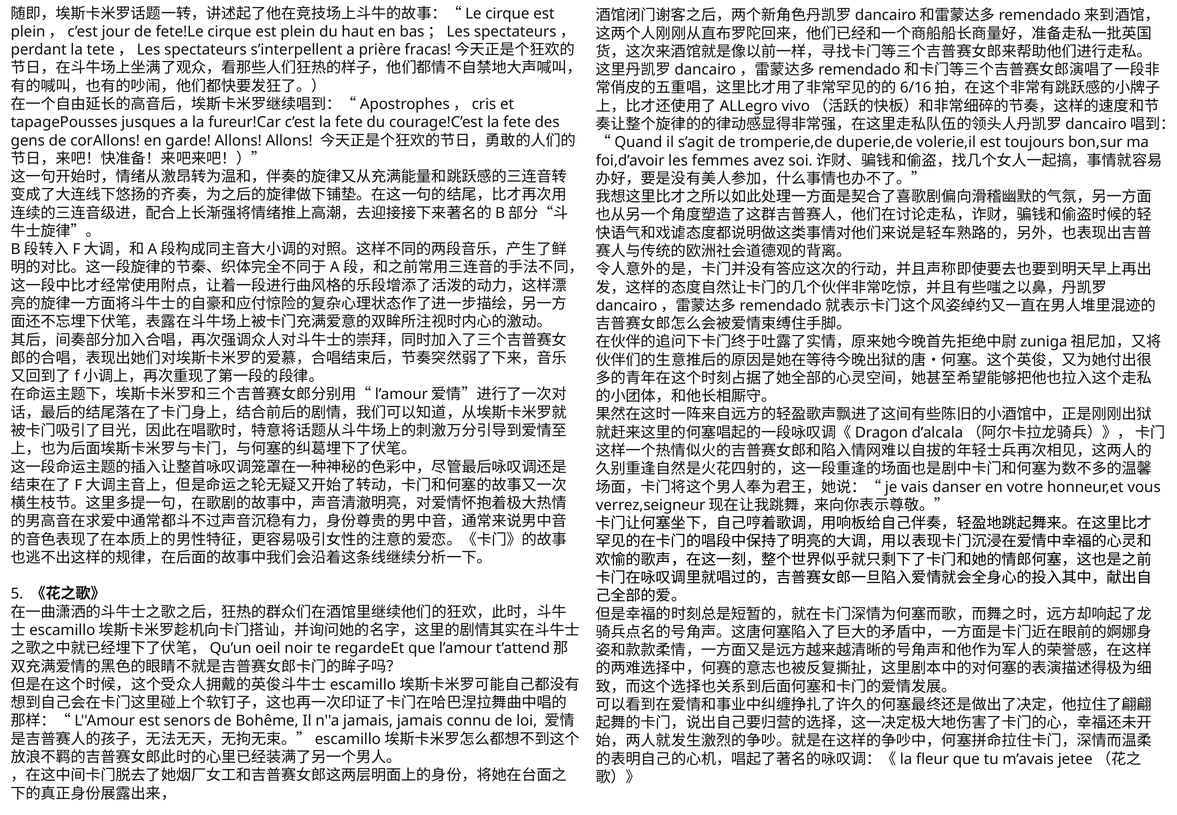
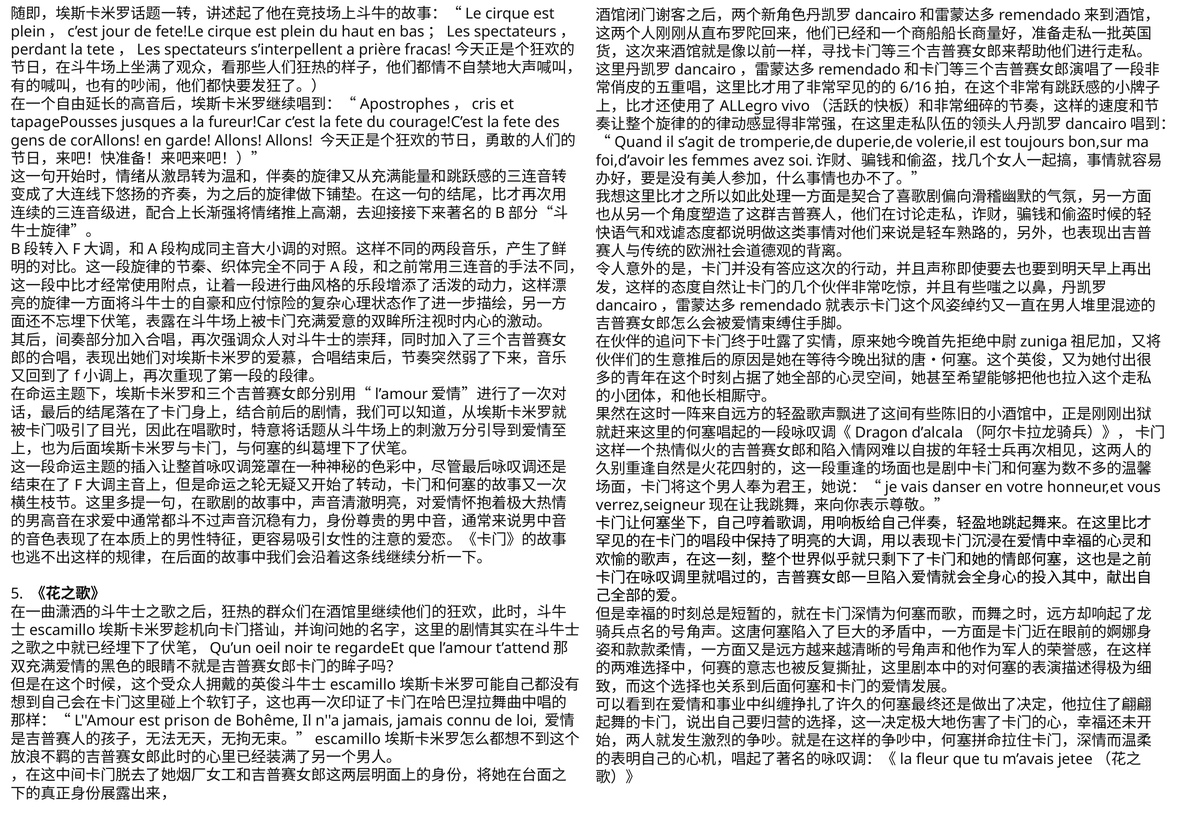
senors: senors -> prison
